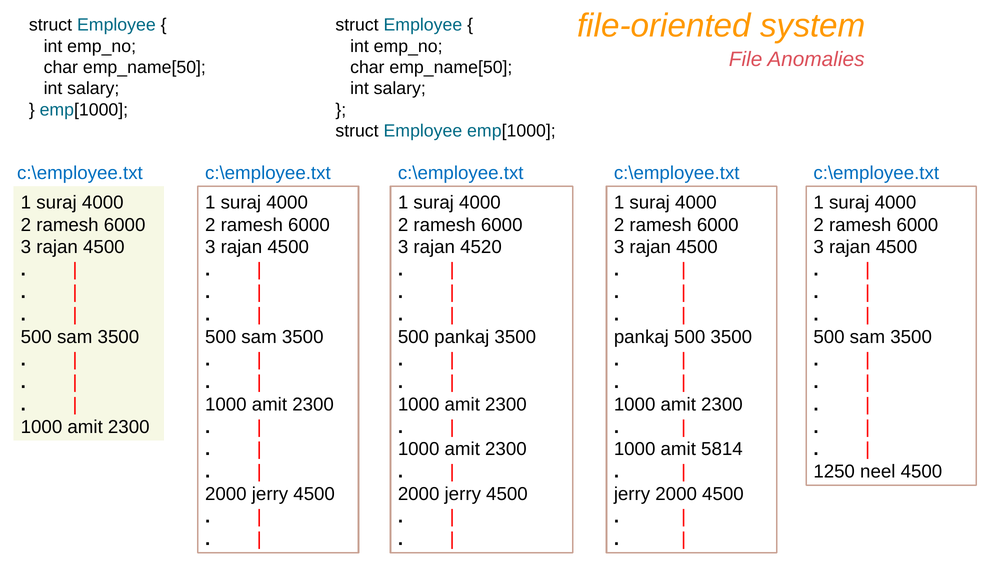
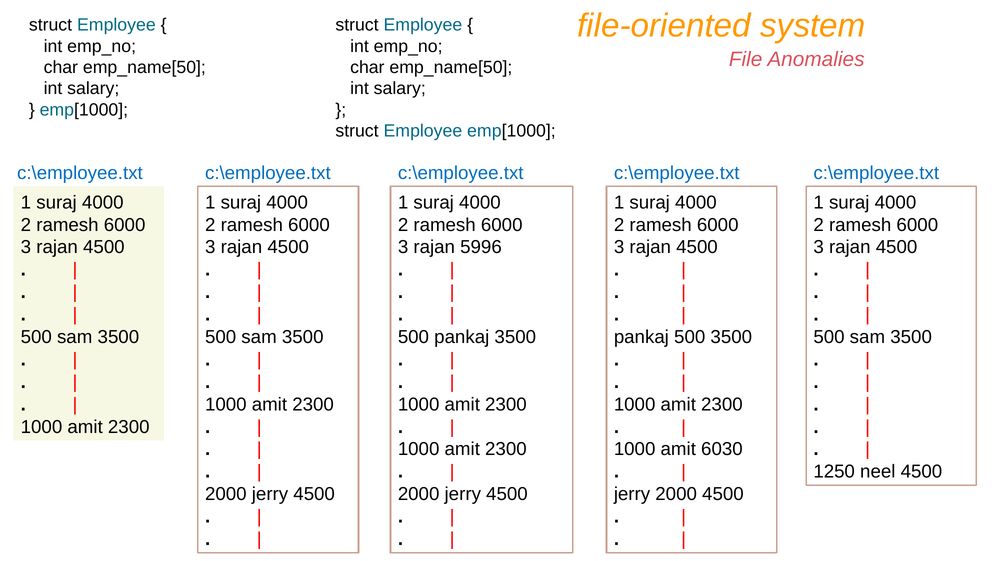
4520: 4520 -> 5996
5814: 5814 -> 6030
